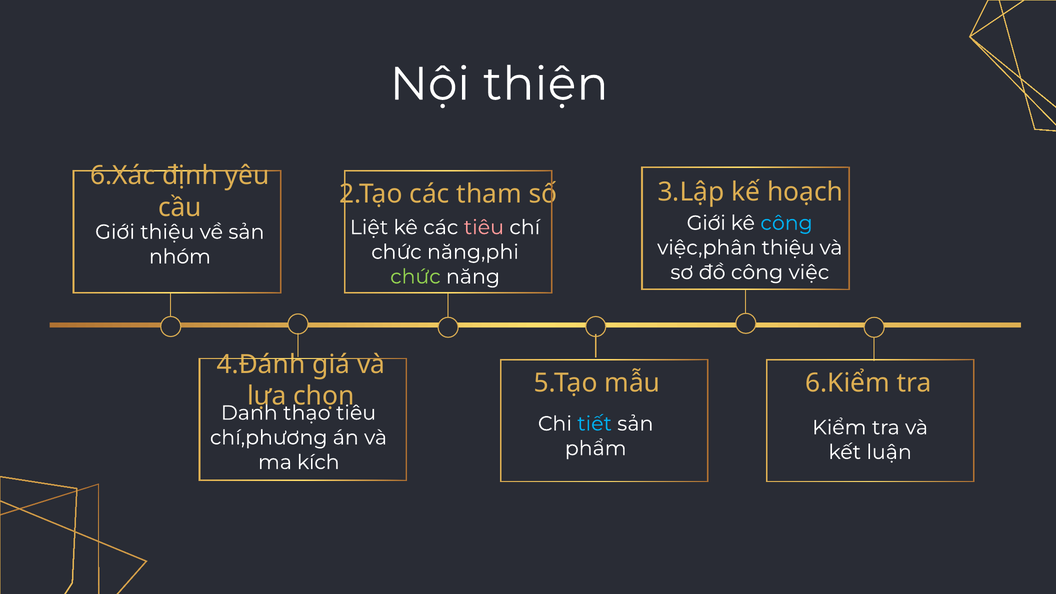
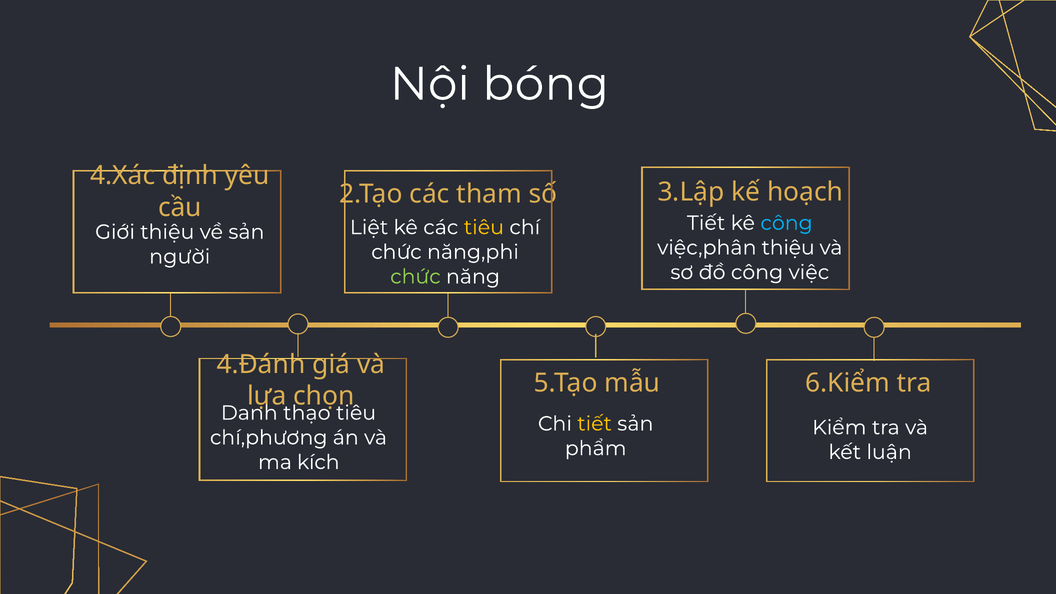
thiện: thiện -> bóng
6.Xác: 6.Xác -> 4.Xác
Giới at (706, 223): Giới -> Tiết
tiêu at (484, 227) colour: pink -> yellow
nhóm: nhóm -> người
tiết at (595, 424) colour: light blue -> yellow
